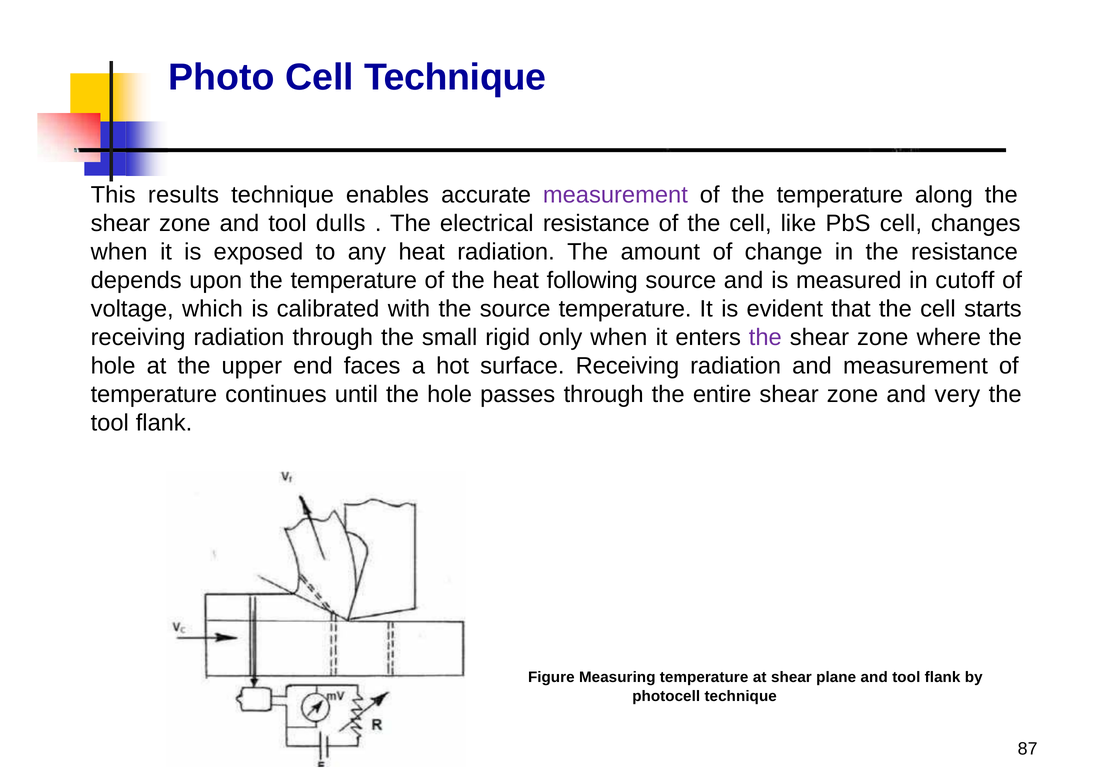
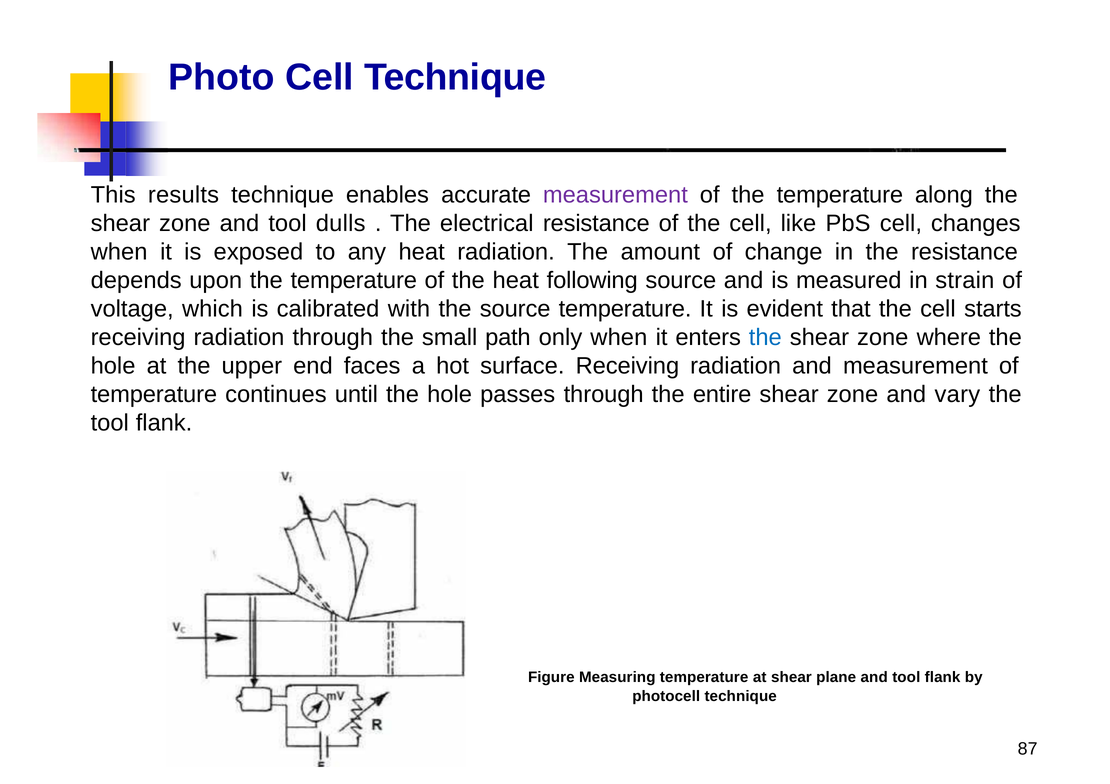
cutoff: cutoff -> strain
rigid: rigid -> path
the at (765, 338) colour: purple -> blue
very: very -> vary
